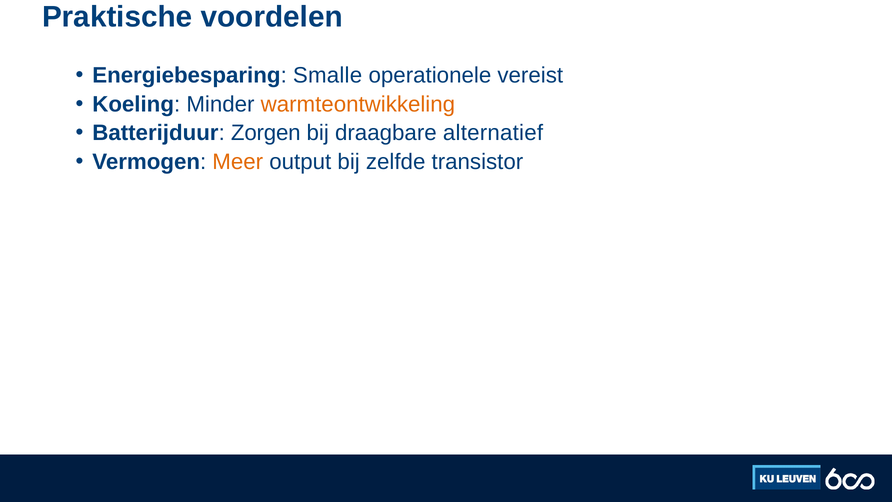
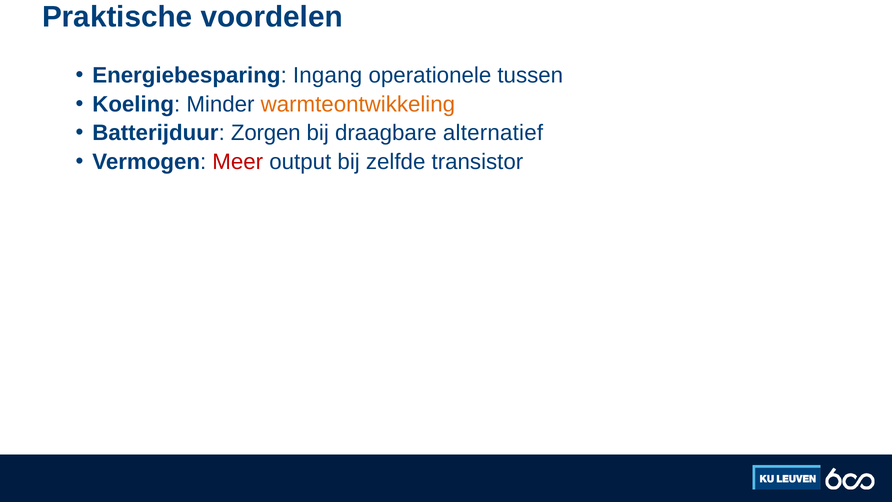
Smalle: Smalle -> Ingang
vereist: vereist -> tussen
Meer colour: orange -> red
